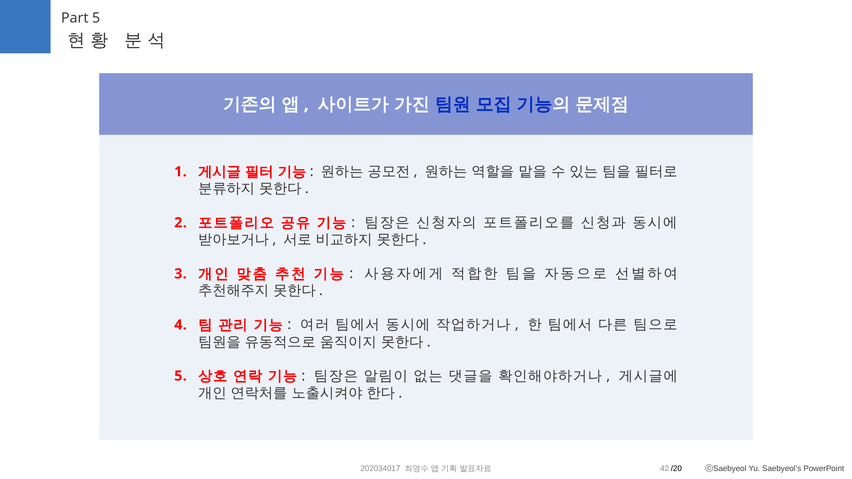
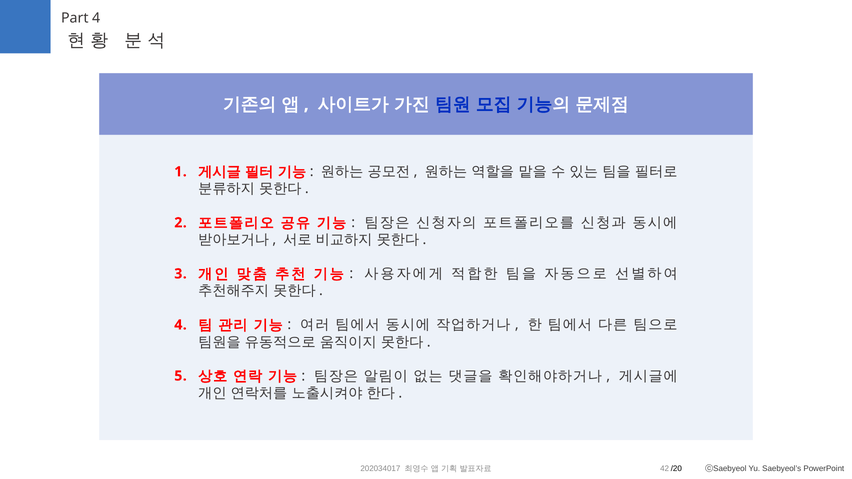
Part 5: 5 -> 4
